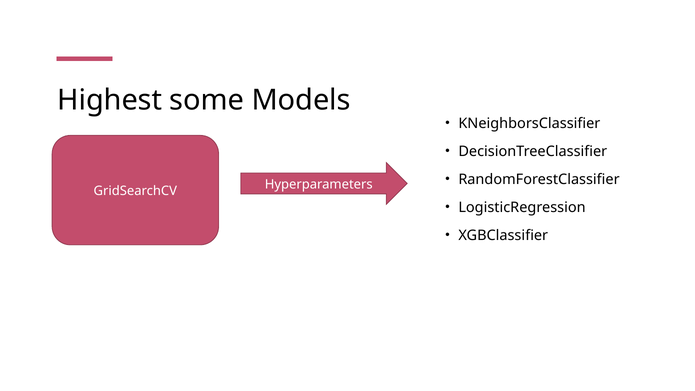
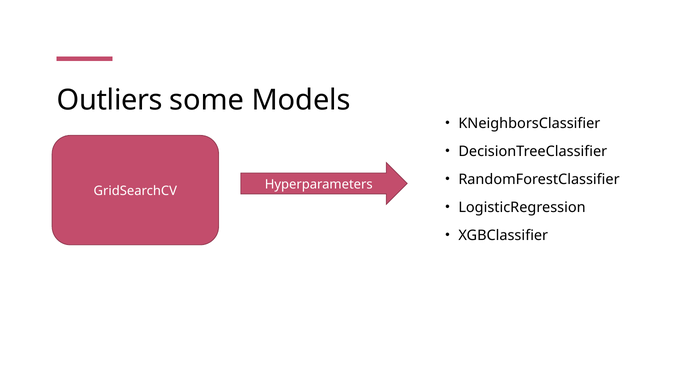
Highest: Highest -> Outliers
